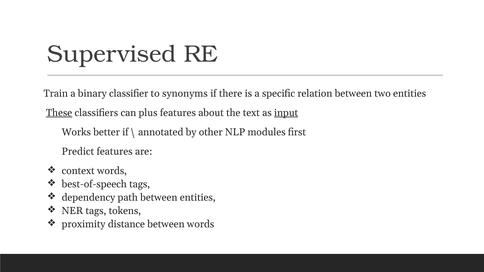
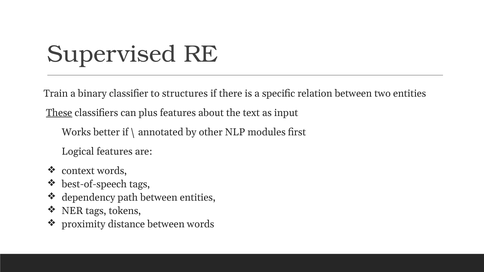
synonyms: synonyms -> structures
input underline: present -> none
Predict: Predict -> Logical
